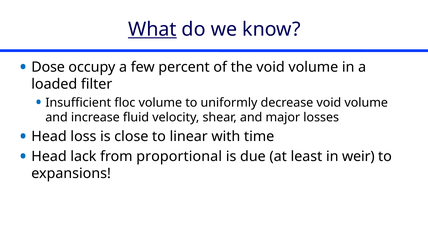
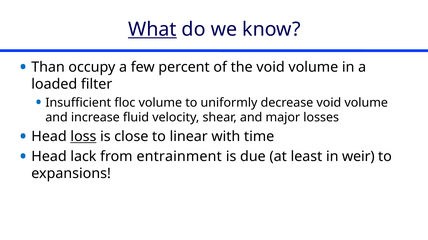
Dose: Dose -> Than
loss underline: none -> present
proportional: proportional -> entrainment
